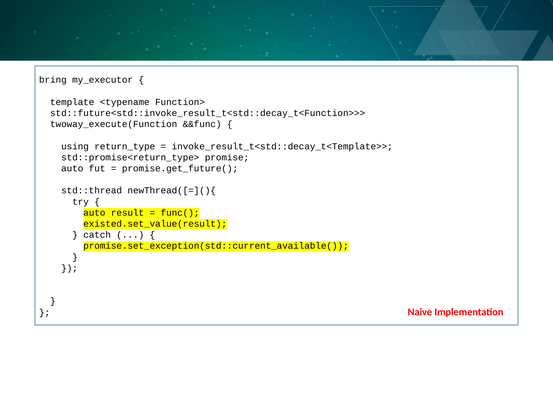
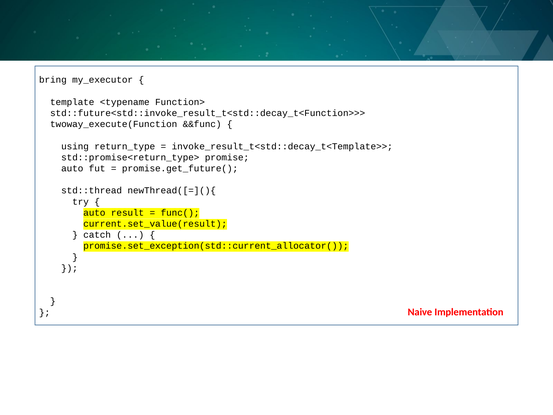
existed.set_value(result: existed.set_value(result -> current.set_value(result
promise.set_exception(std::current_available(: promise.set_exception(std::current_available( -> promise.set_exception(std::current_allocator(
